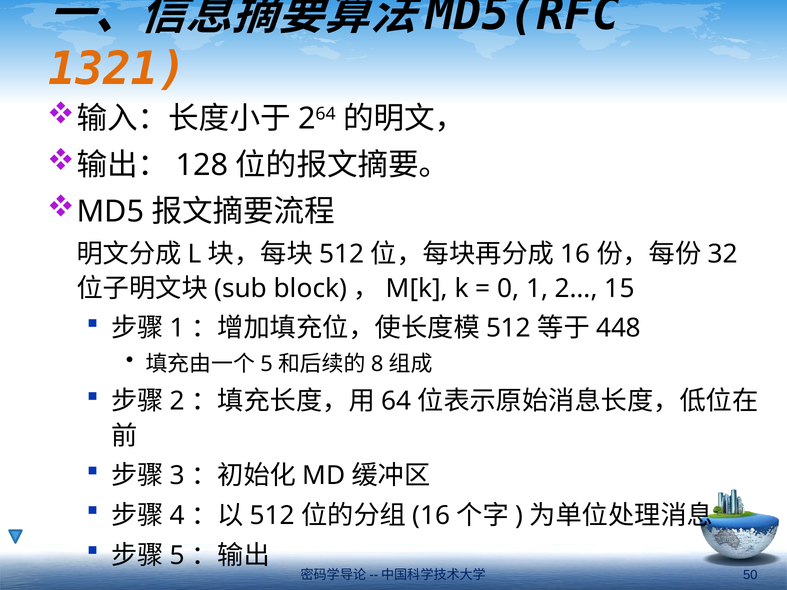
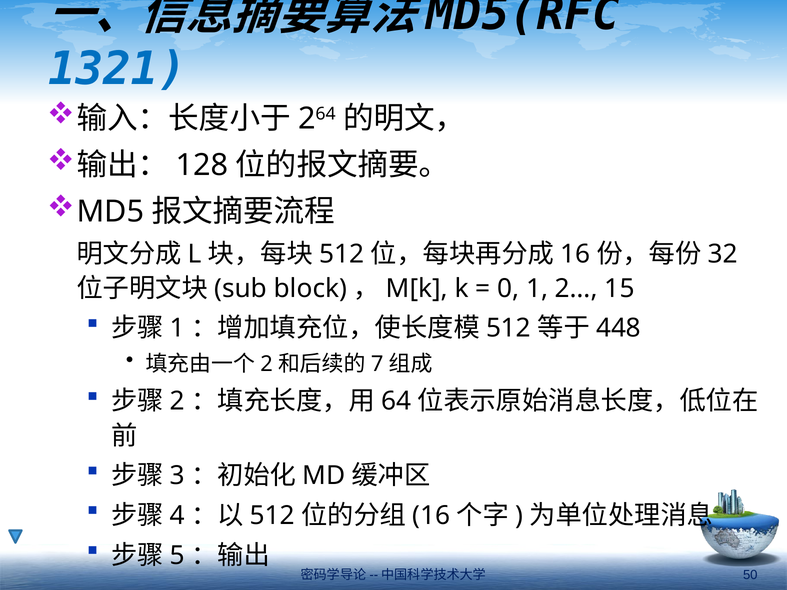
1321 colour: orange -> blue
5 at (267, 364): 5 -> 2
8: 8 -> 7
